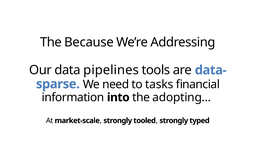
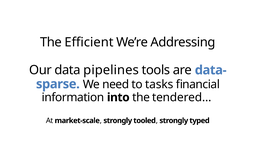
Because: Because -> Efficient
adopting…: adopting… -> tendered…
